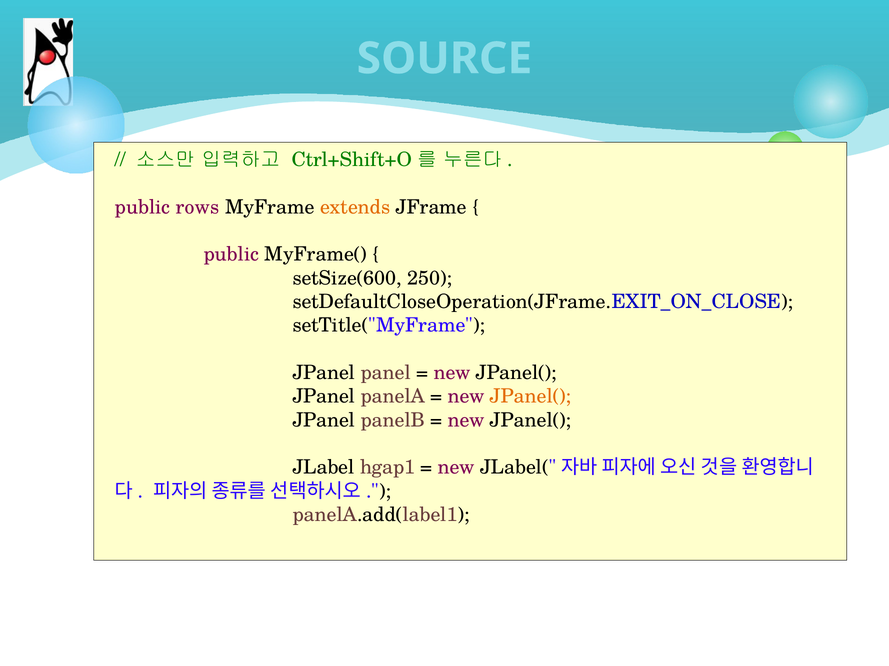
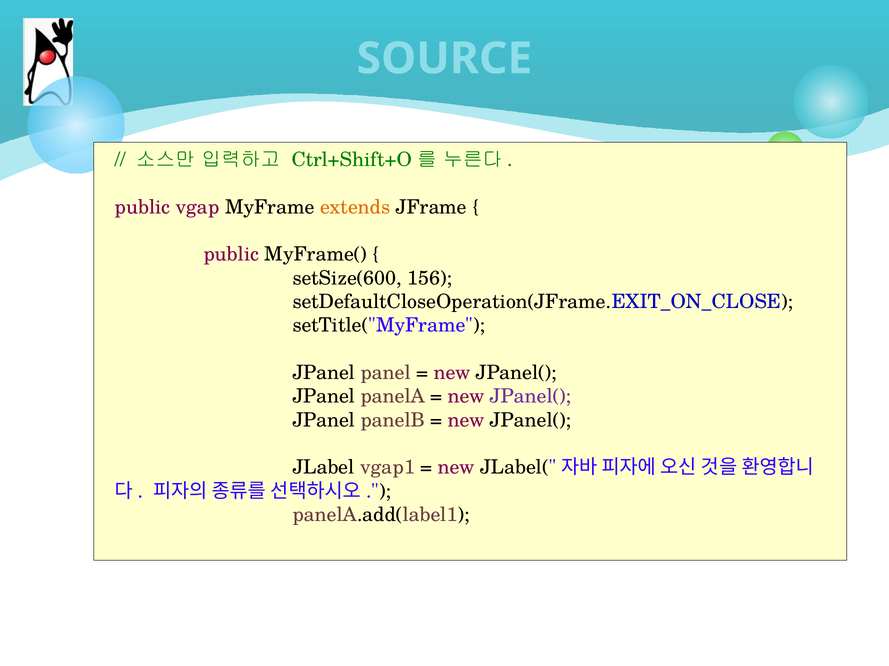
rows: rows -> vgap
250: 250 -> 156
JPanel( at (531, 397) colour: orange -> purple
hgap1: hgap1 -> vgap1
